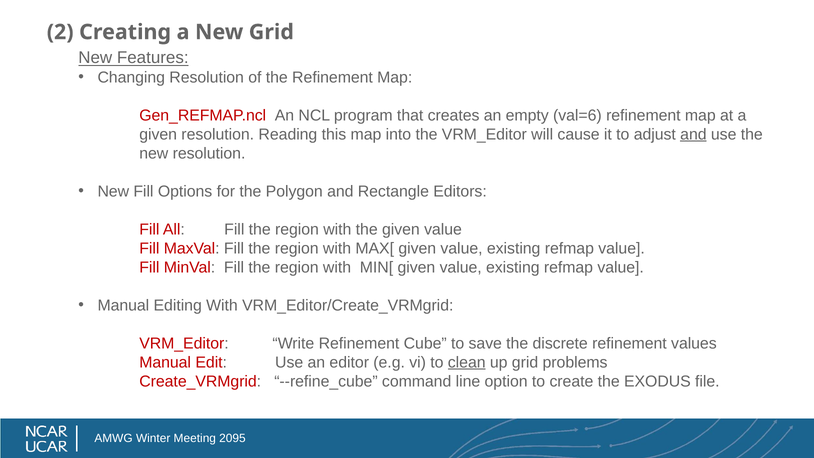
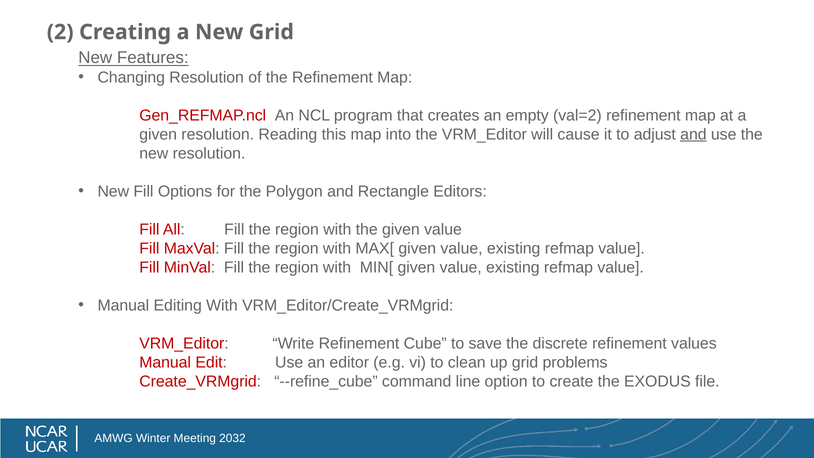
val=6: val=6 -> val=2
clean underline: present -> none
2095: 2095 -> 2032
